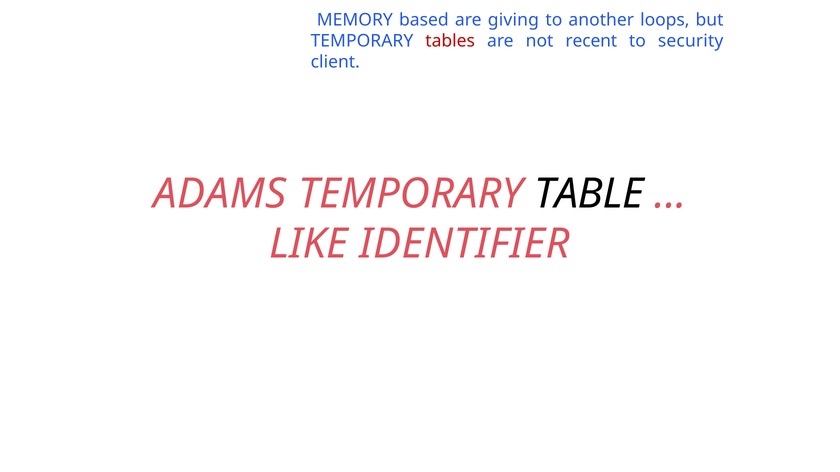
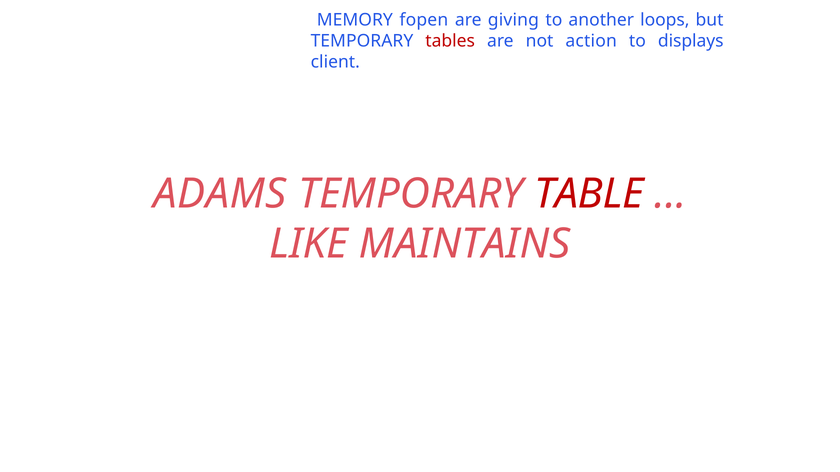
based: based -> fopen
recent: recent -> action
security: security -> displays
TABLE colour: black -> red
IDENTIFIER: IDENTIFIER -> MAINTAINS
